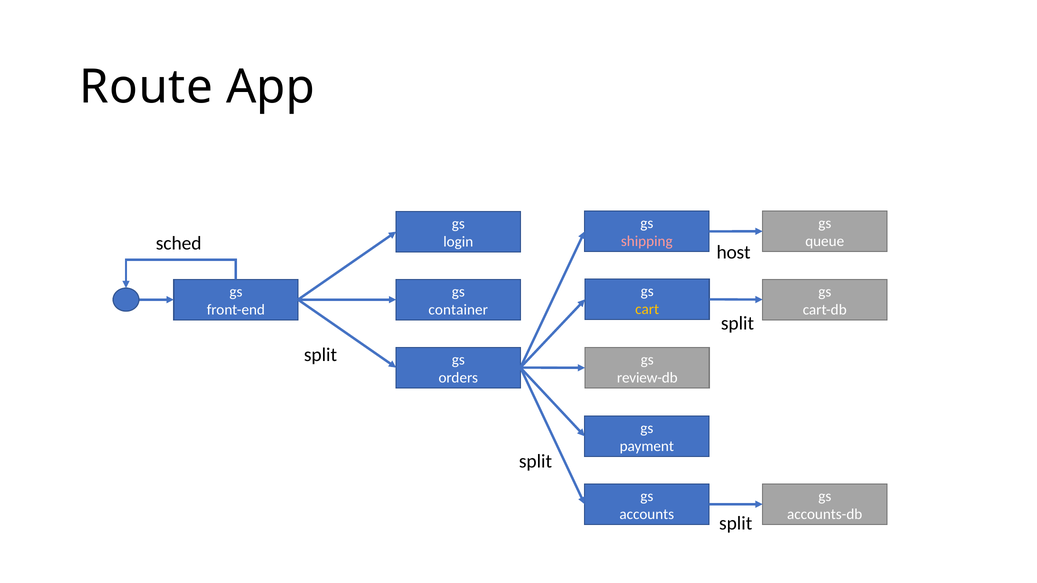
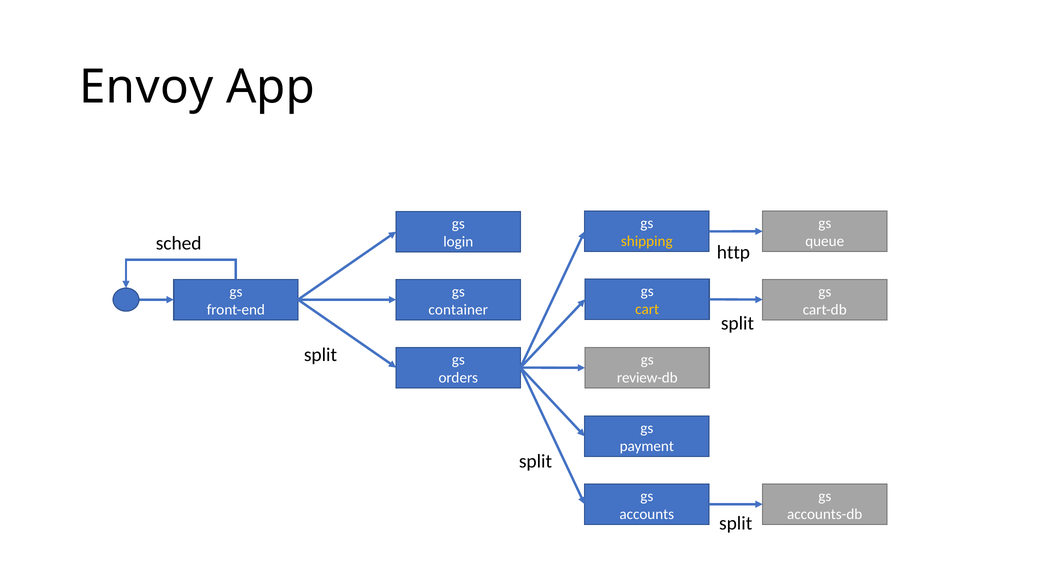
Route: Route -> Envoy
shipping colour: pink -> yellow
host: host -> http
